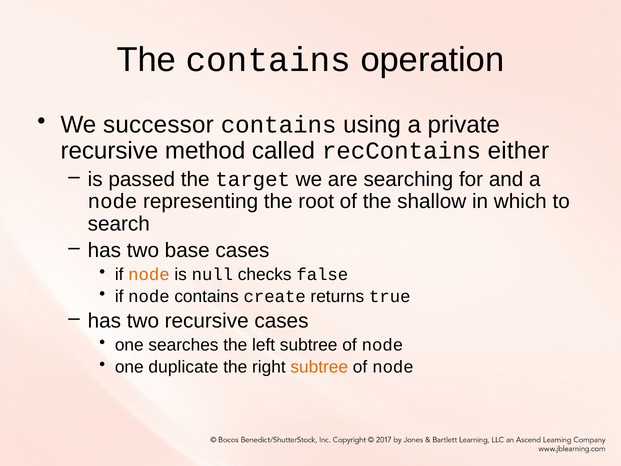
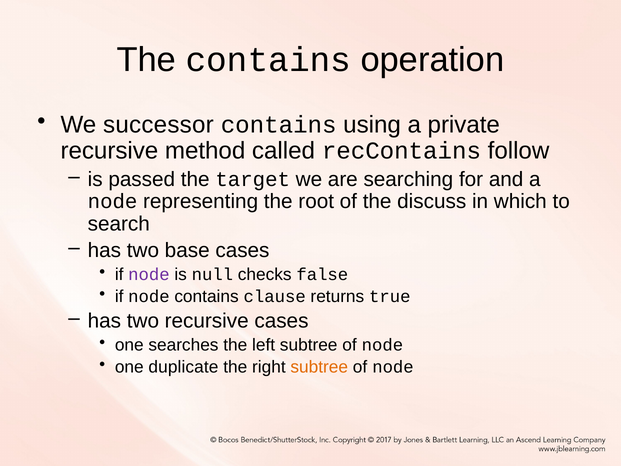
either: either -> follow
shallow: shallow -> discuss
node at (149, 274) colour: orange -> purple
create: create -> clause
